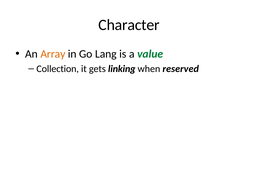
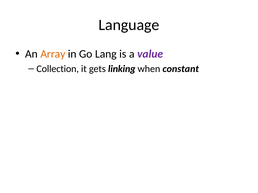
Character: Character -> Language
value colour: green -> purple
reserved: reserved -> constant
